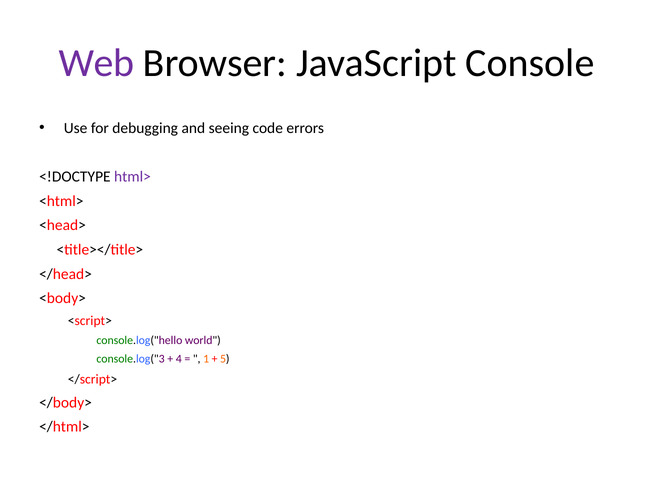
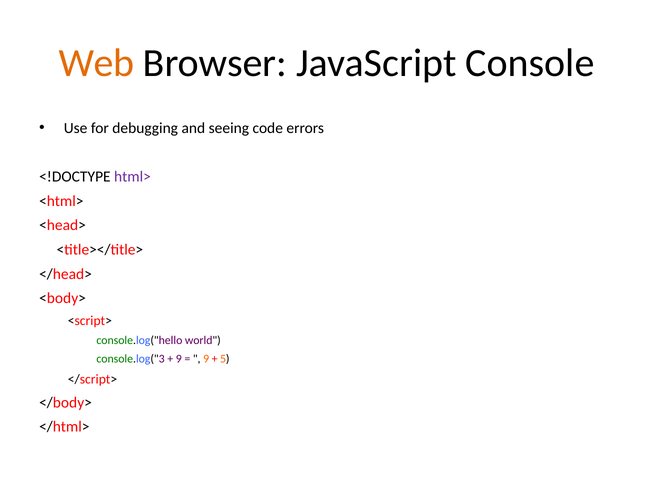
Web colour: purple -> orange
4 at (179, 359): 4 -> 9
1 at (206, 359): 1 -> 9
